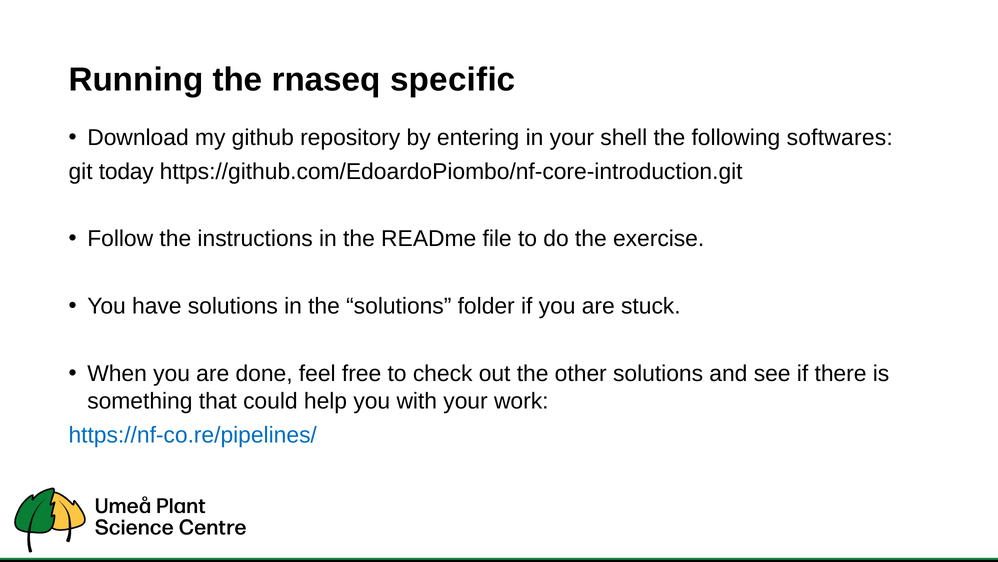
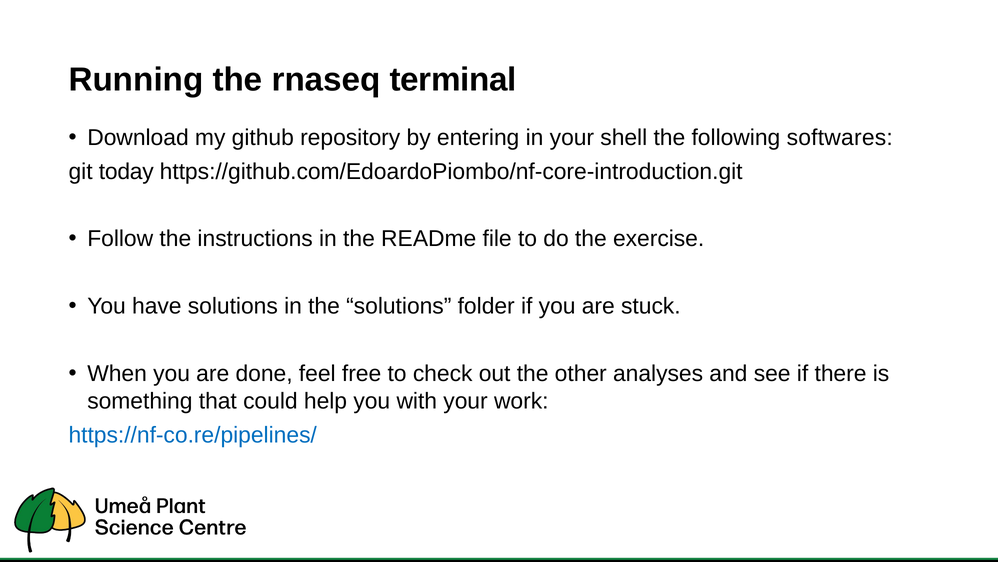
specific: specific -> terminal
other solutions: solutions -> analyses
